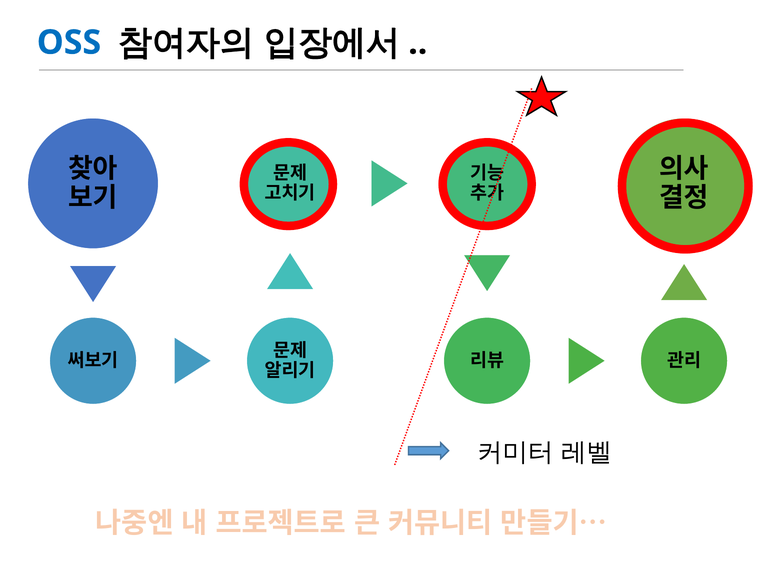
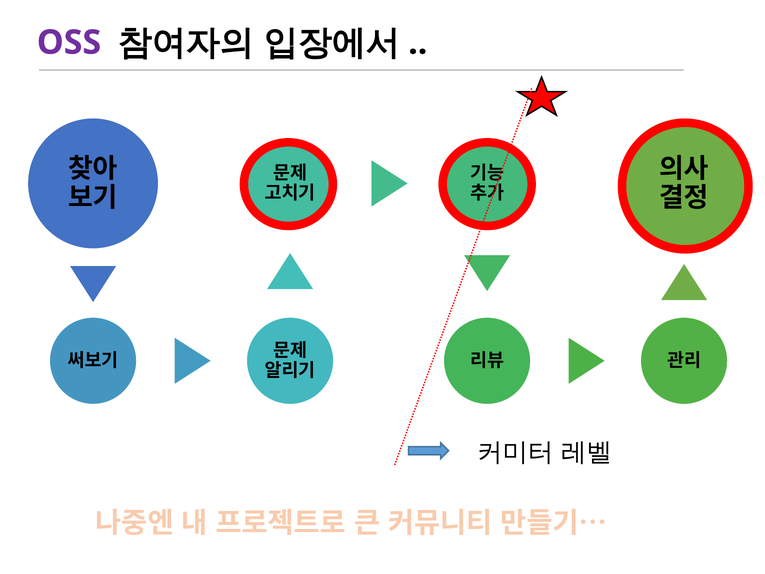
OSS colour: blue -> purple
